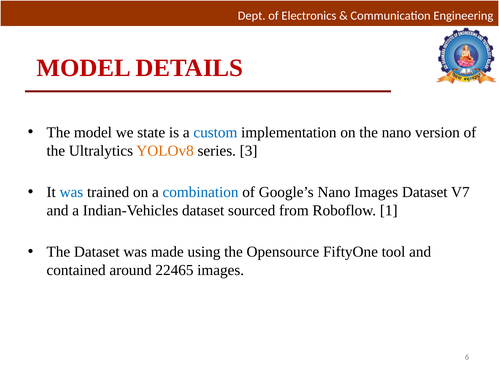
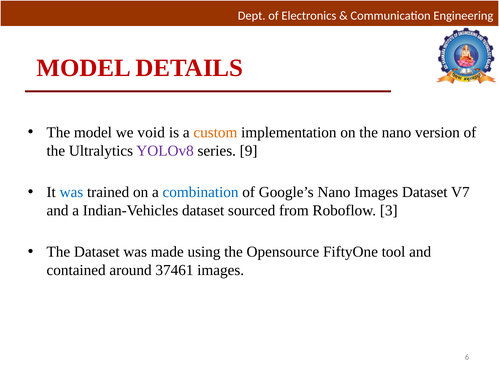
state: state -> void
custom colour: blue -> orange
YOLOv8 colour: orange -> purple
3: 3 -> 9
1: 1 -> 3
22465: 22465 -> 37461
